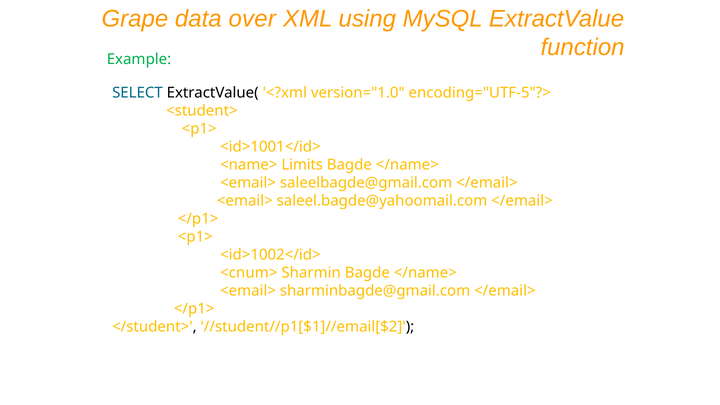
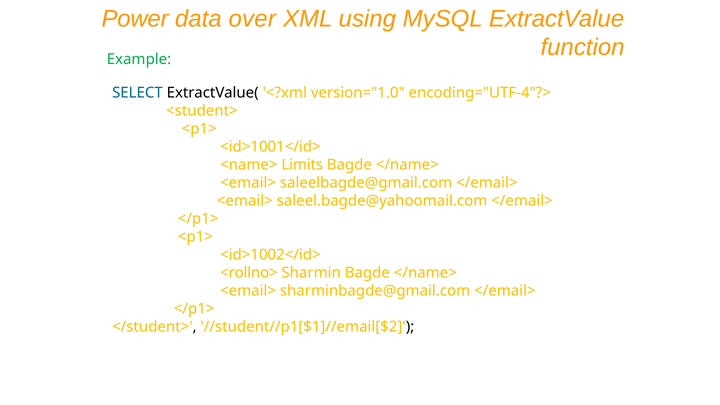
Grape: Grape -> Power
encoding="UTF-5"?>: encoding="UTF-5"?> -> encoding="UTF-4"?>
<cnum>: <cnum> -> <rollno>
